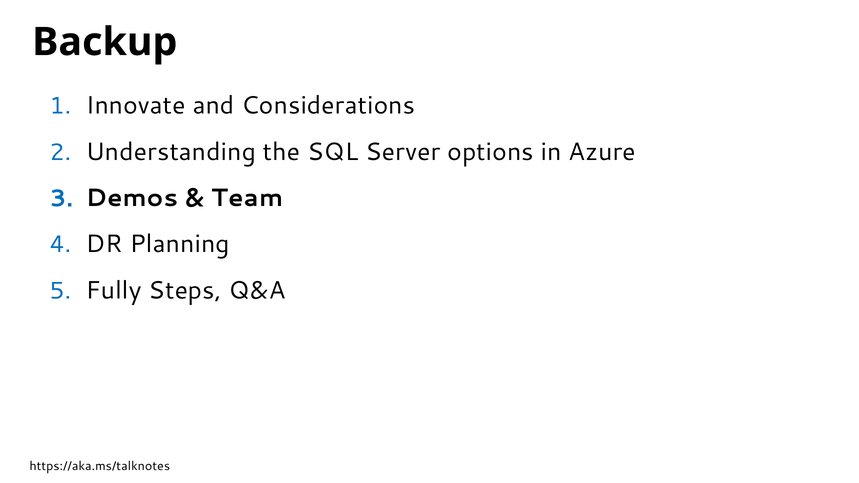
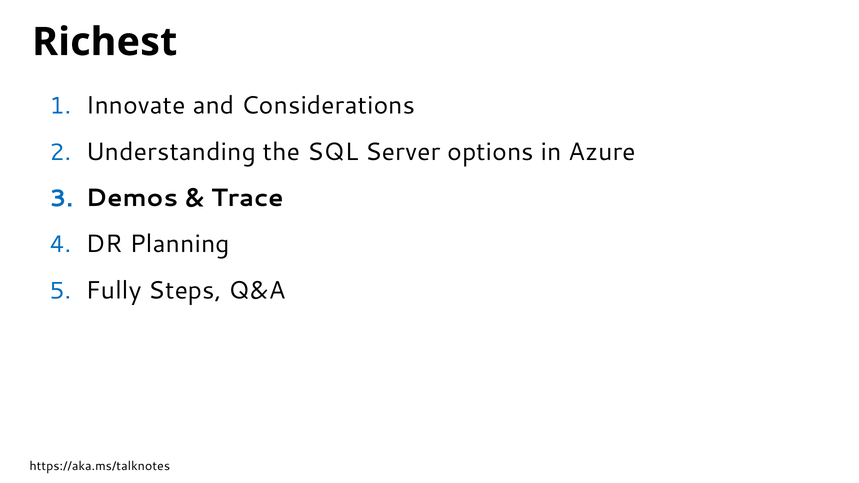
Backup: Backup -> Richest
Team: Team -> Trace
